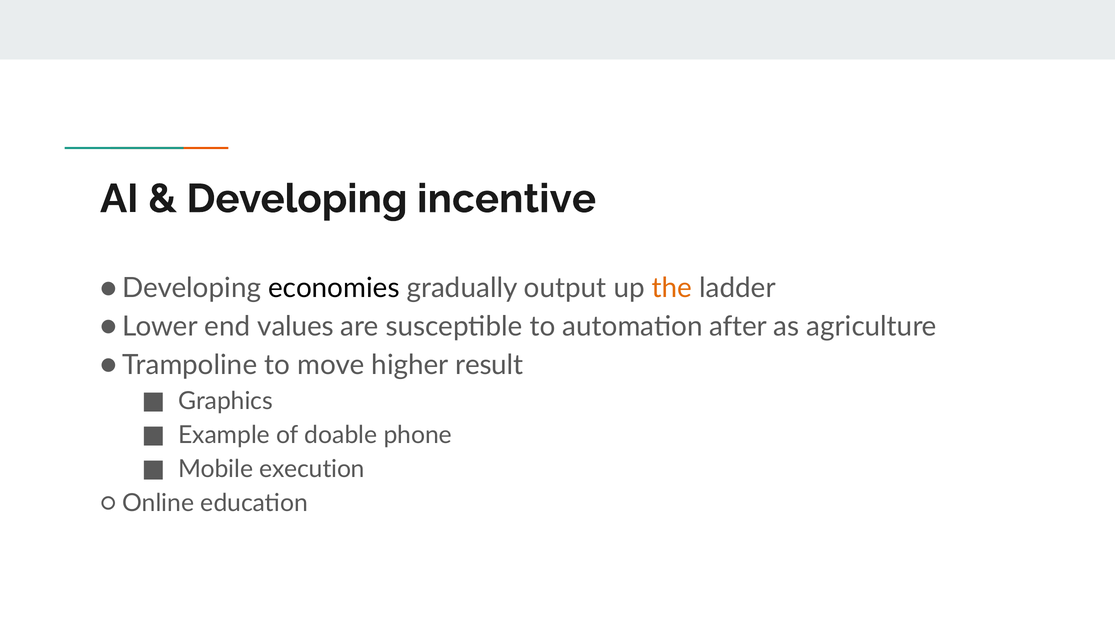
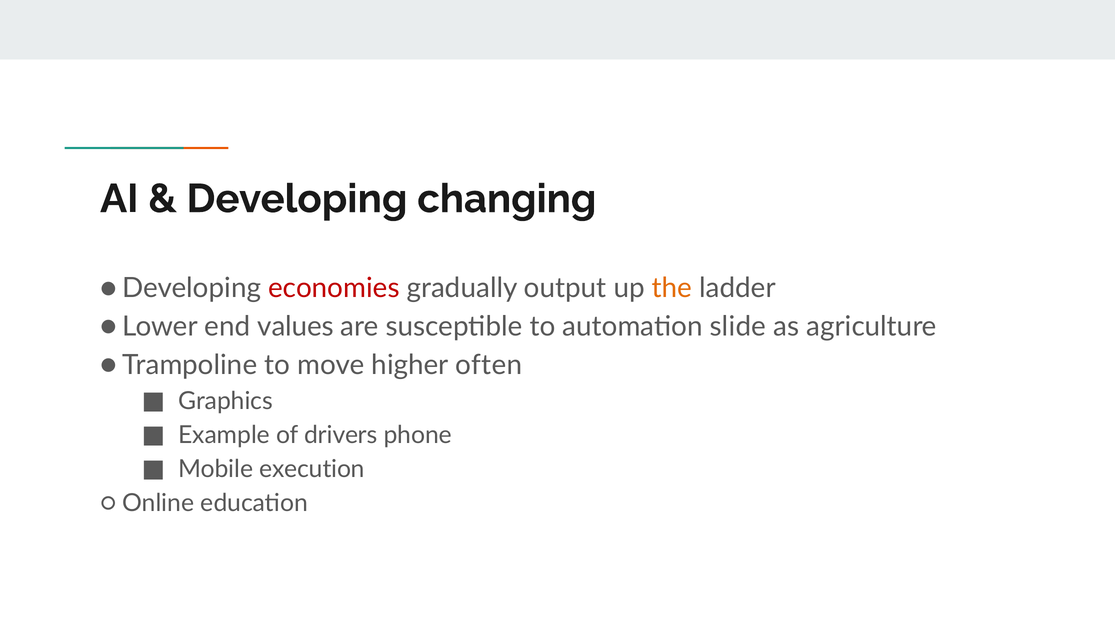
incentive: incentive -> changing
economies colour: black -> red
after: after -> slide
result: result -> often
doable: doable -> drivers
